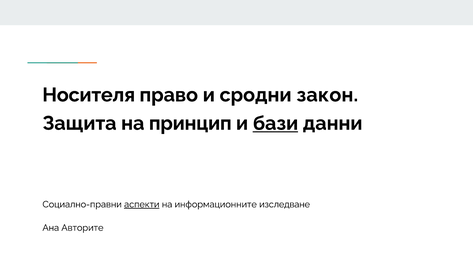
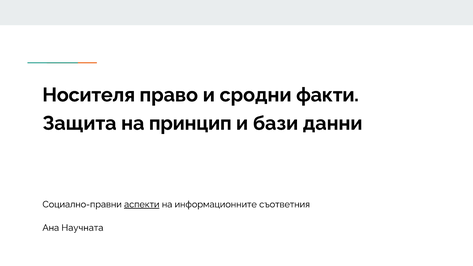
закон: закон -> факти
бази underline: present -> none
изследване: изследване -> съответния
Авторите: Авторите -> Научната
